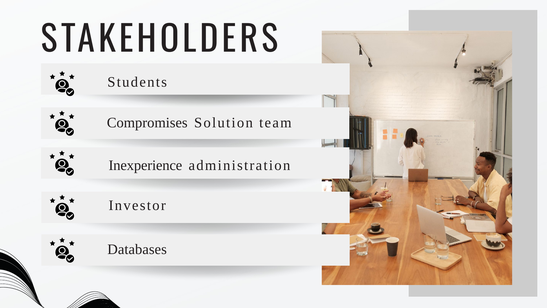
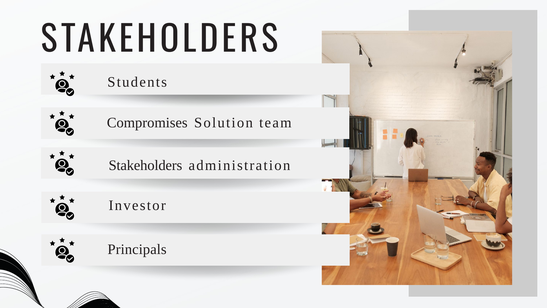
Inexperience at (145, 165): Inexperience -> Stakeholders
Databases: Databases -> Principals
